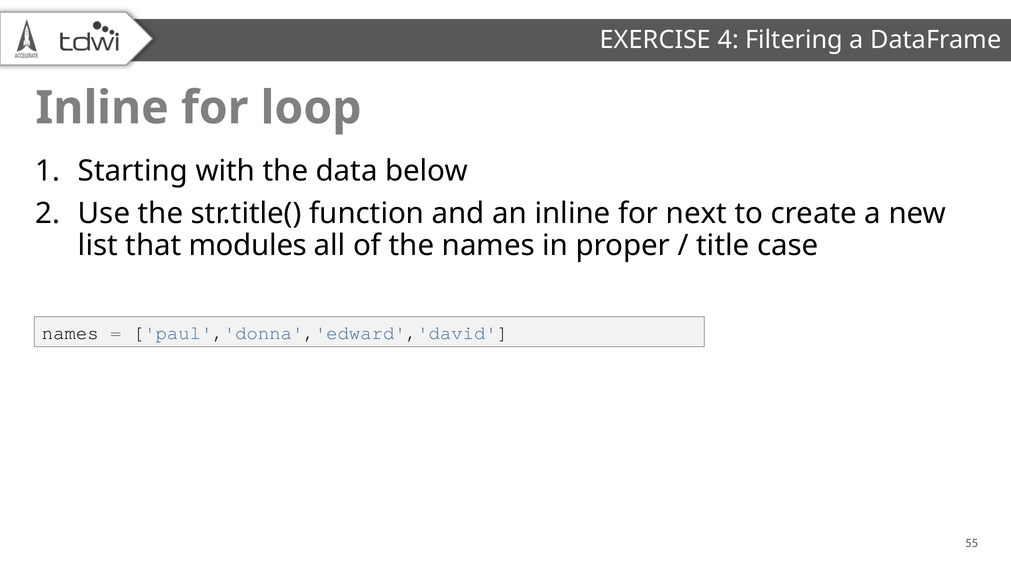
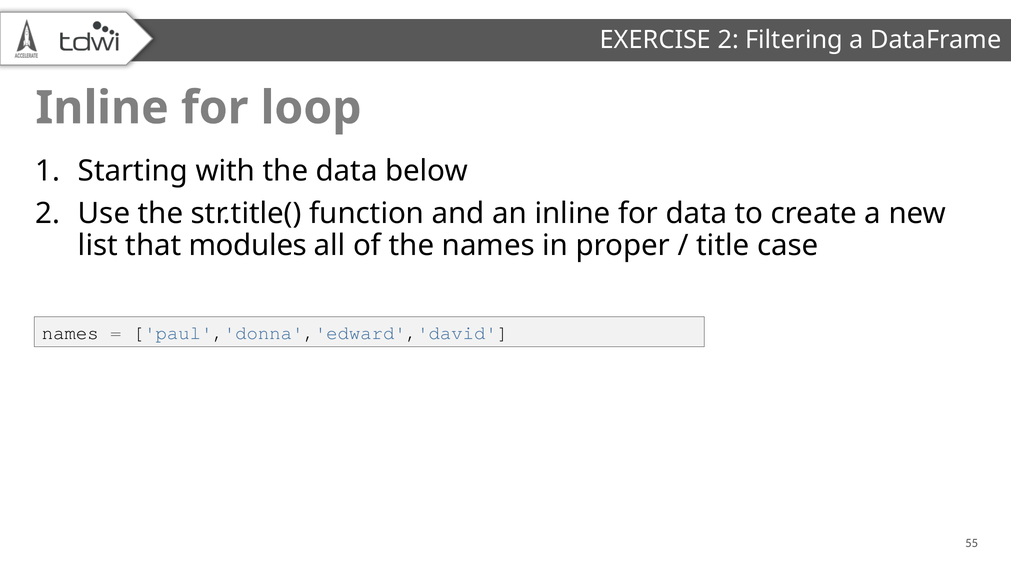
EXERCISE 4: 4 -> 2
for next: next -> data
